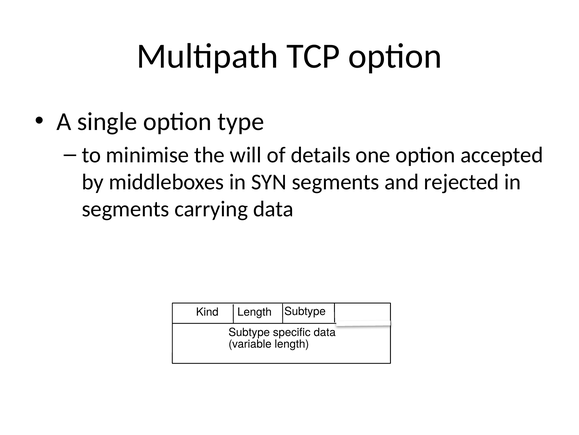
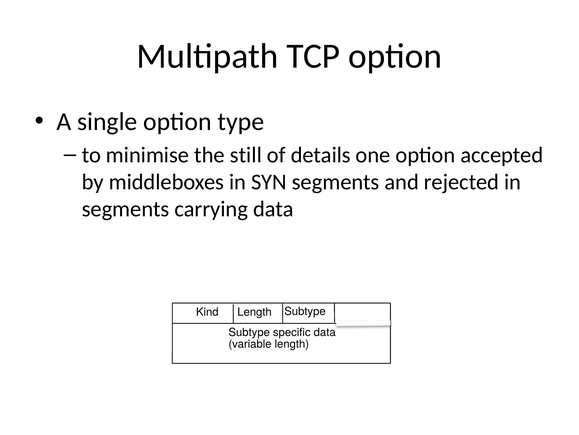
will: will -> still
